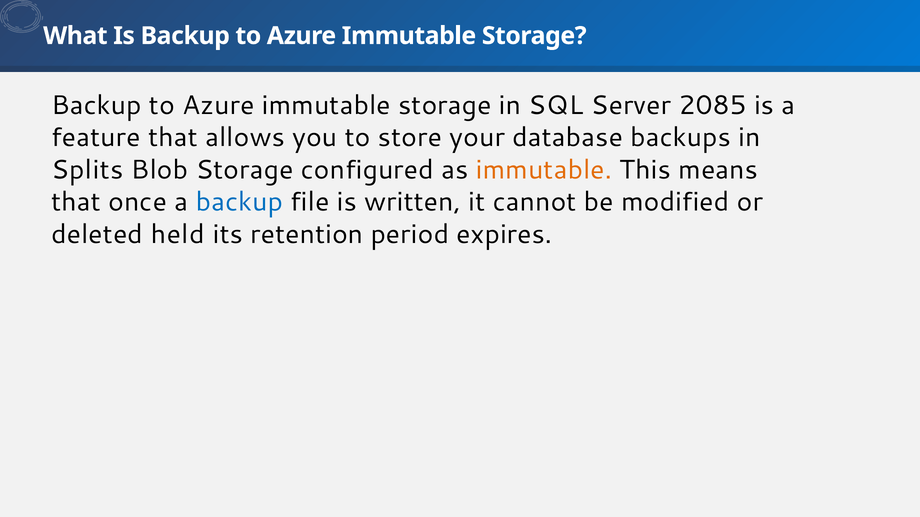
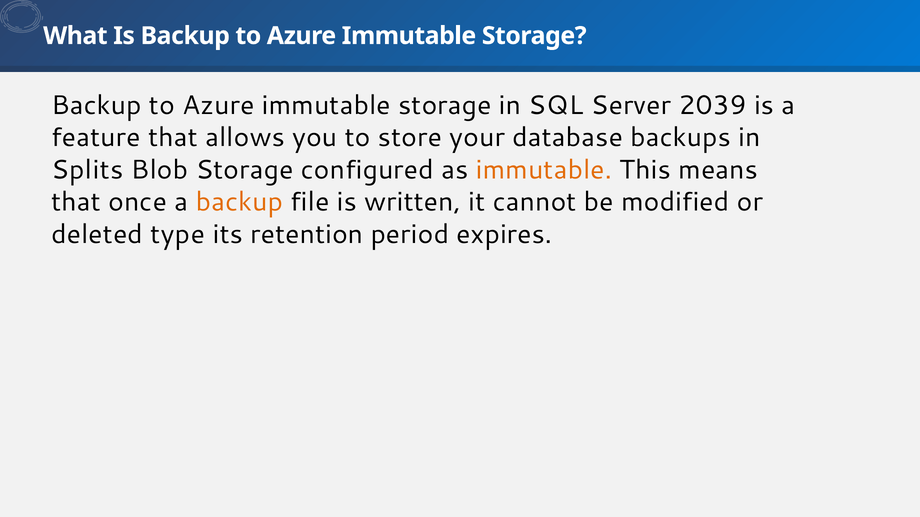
2085: 2085 -> 2039
backup at (239, 202) colour: blue -> orange
held: held -> type
